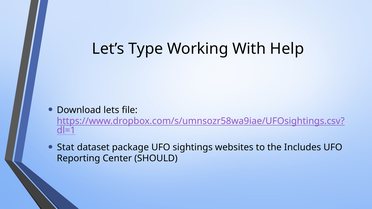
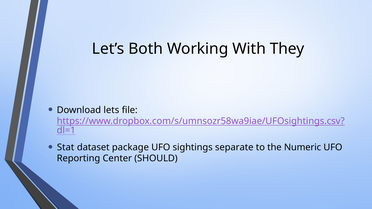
Type: Type -> Both
Help: Help -> They
websites: websites -> separate
Includes: Includes -> Numeric
